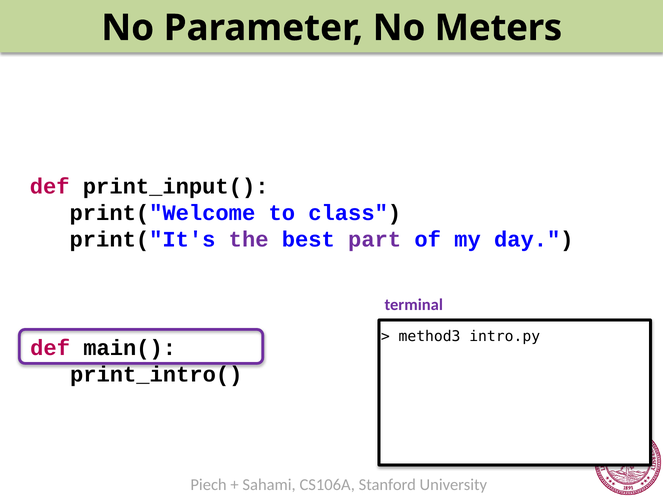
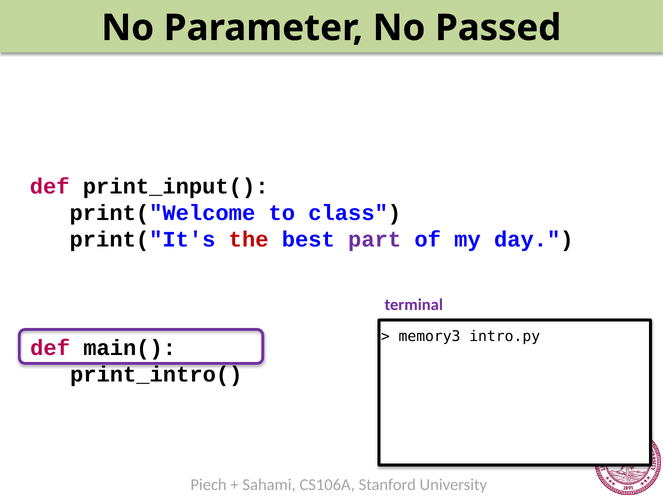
Meters: Meters -> Passed
the colour: purple -> red
method3: method3 -> memory3
